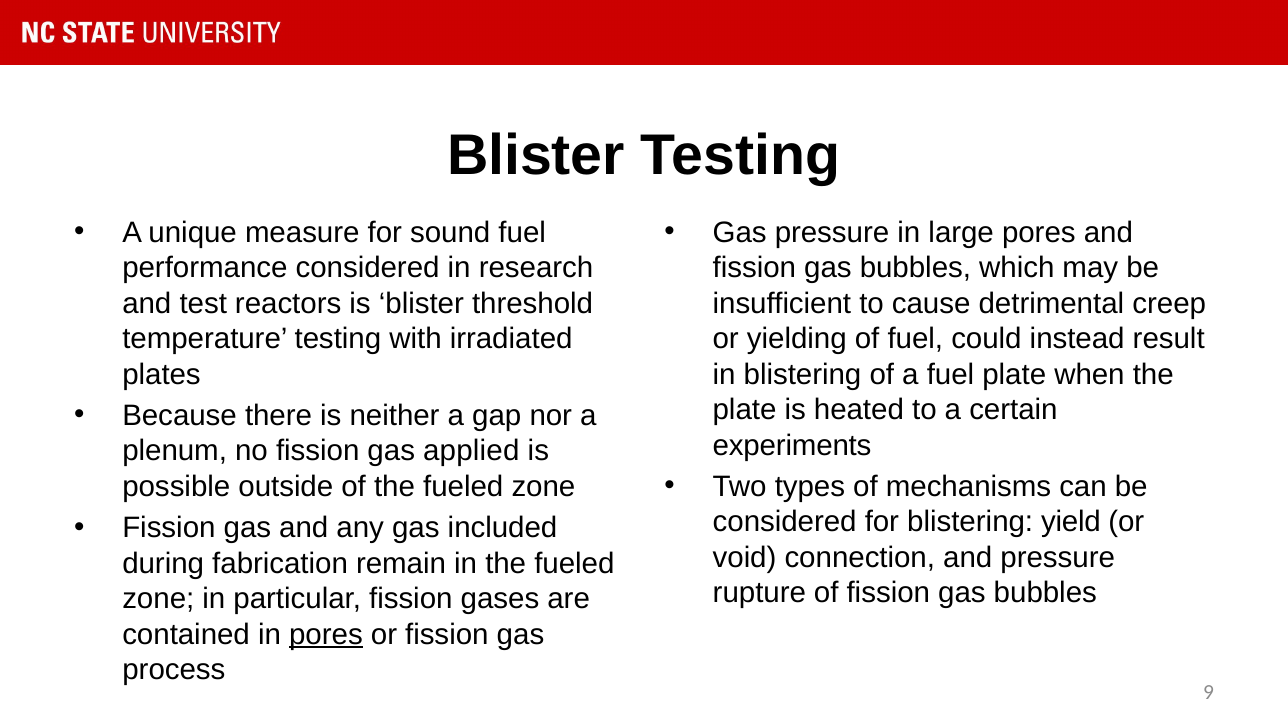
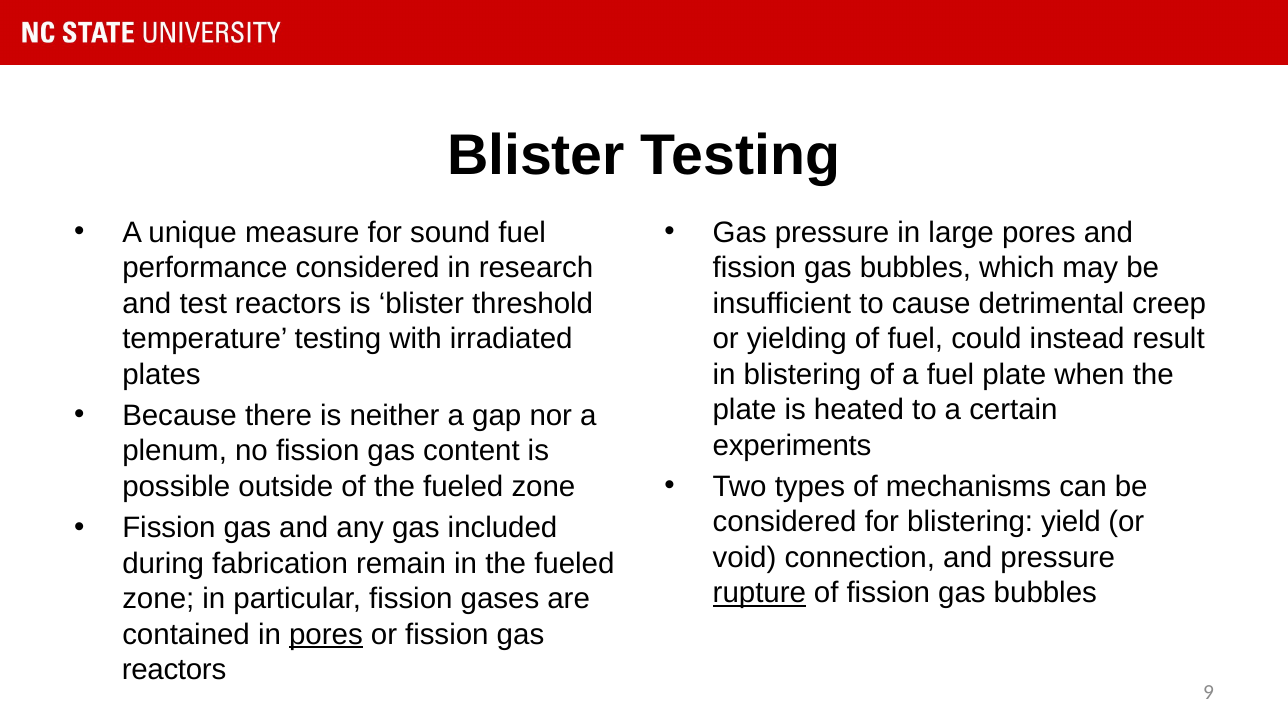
applied: applied -> content
rupture underline: none -> present
process at (174, 669): process -> reactors
